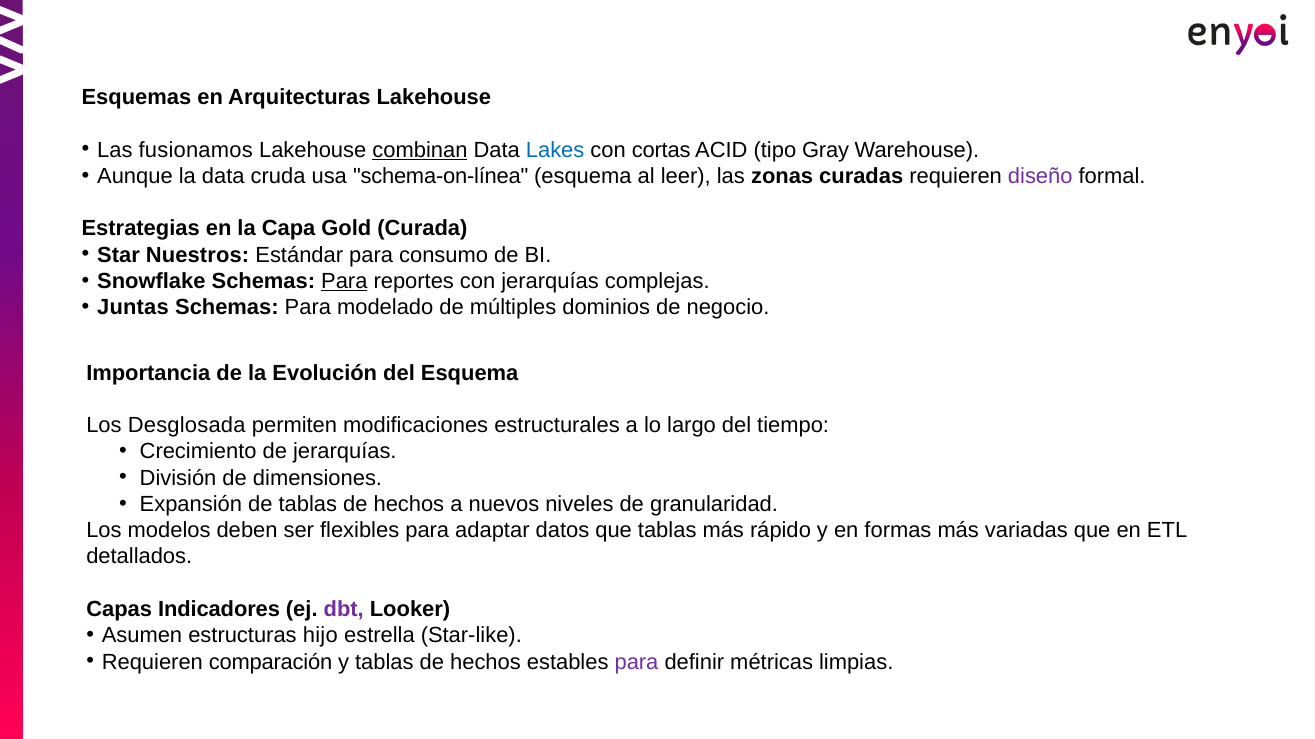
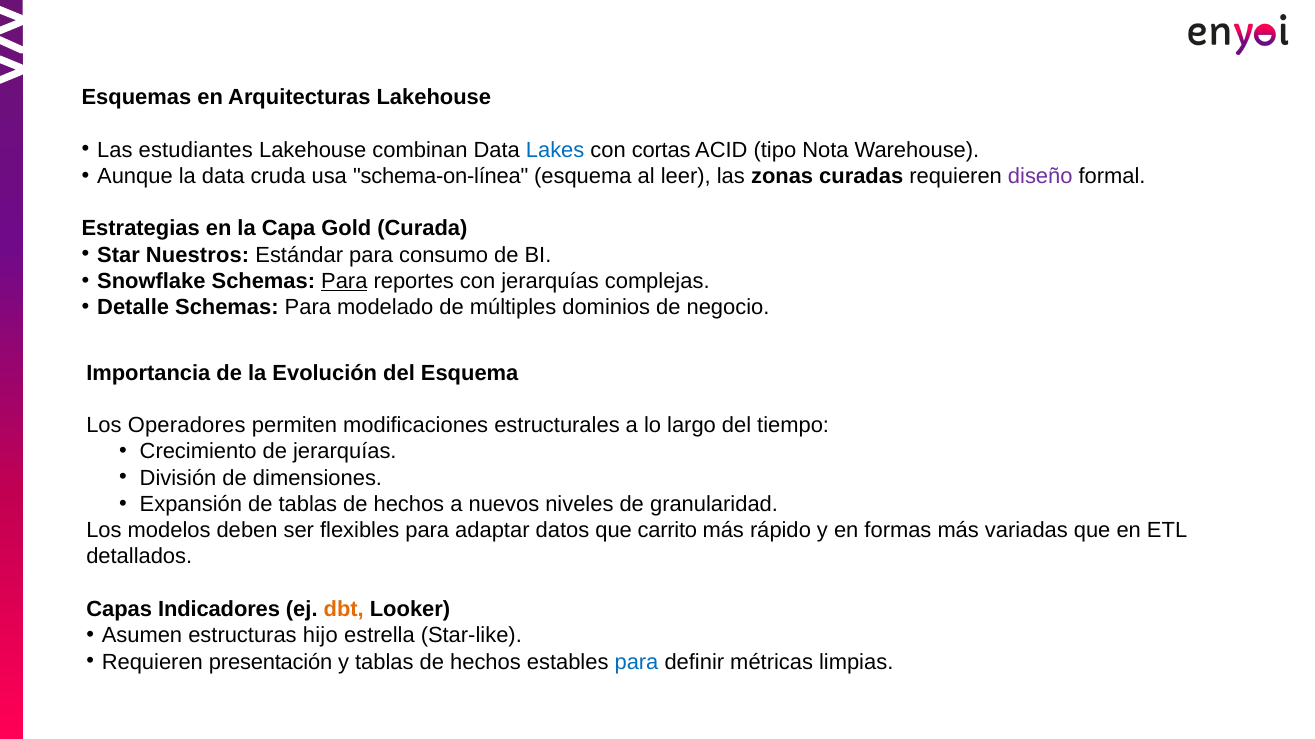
fusionamos: fusionamos -> estudiantes
combinan underline: present -> none
Gray: Gray -> Nota
Juntas: Juntas -> Detalle
Desglosada: Desglosada -> Operadores
que tablas: tablas -> carrito
dbt colour: purple -> orange
comparación: comparación -> presentación
para at (636, 662) colour: purple -> blue
